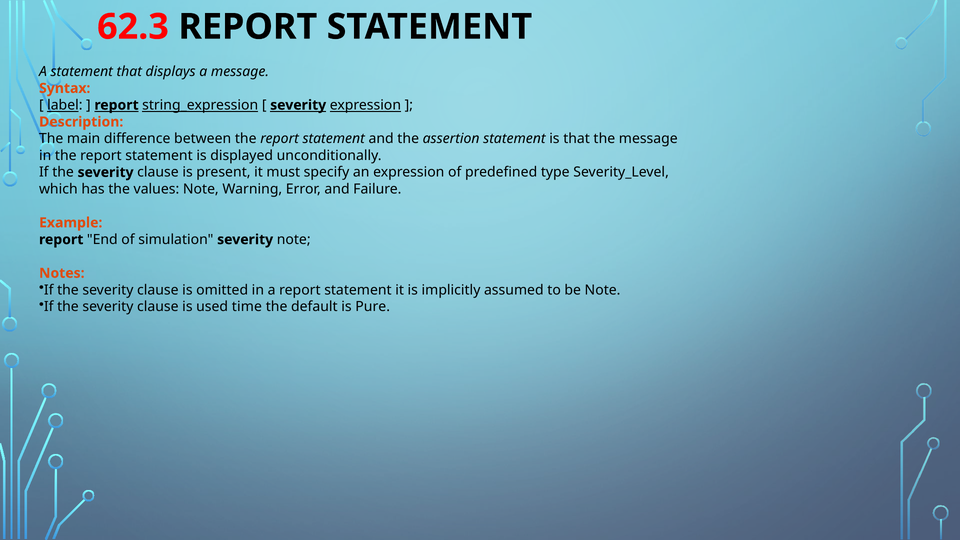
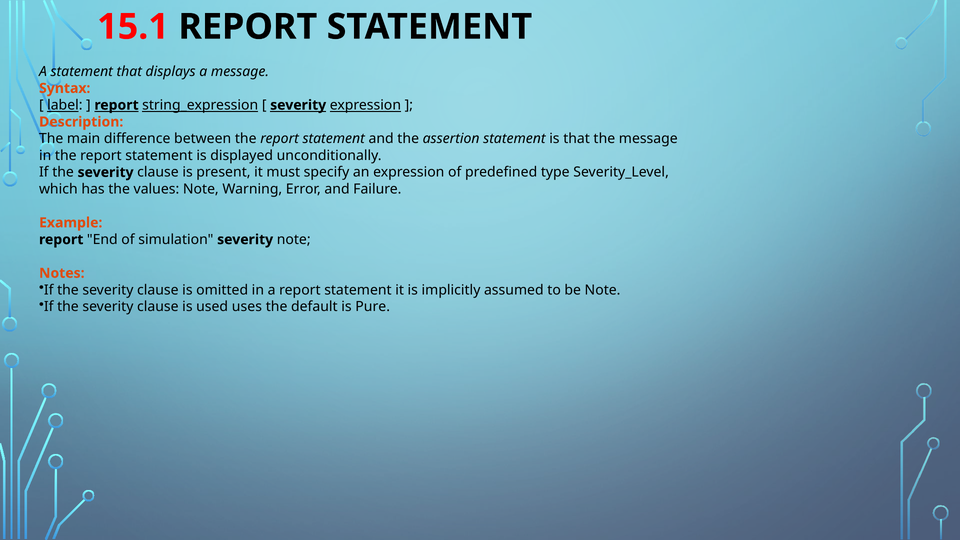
62.3: 62.3 -> 15.1
time: time -> uses
